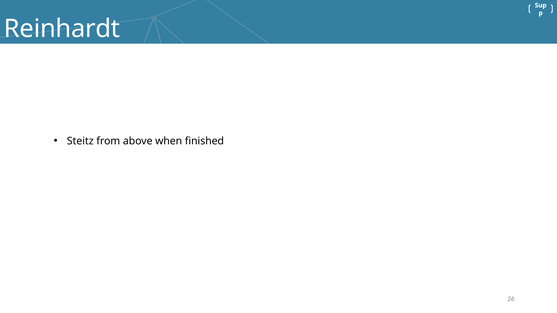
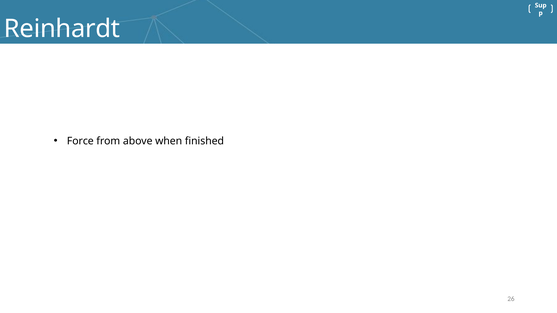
Steitz: Steitz -> Force
